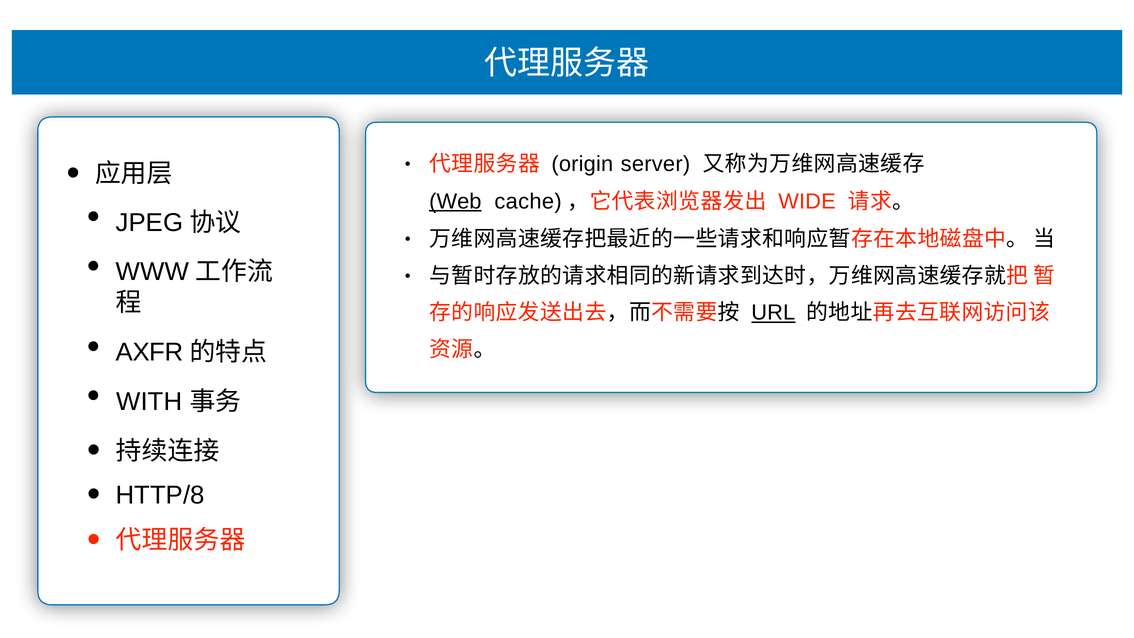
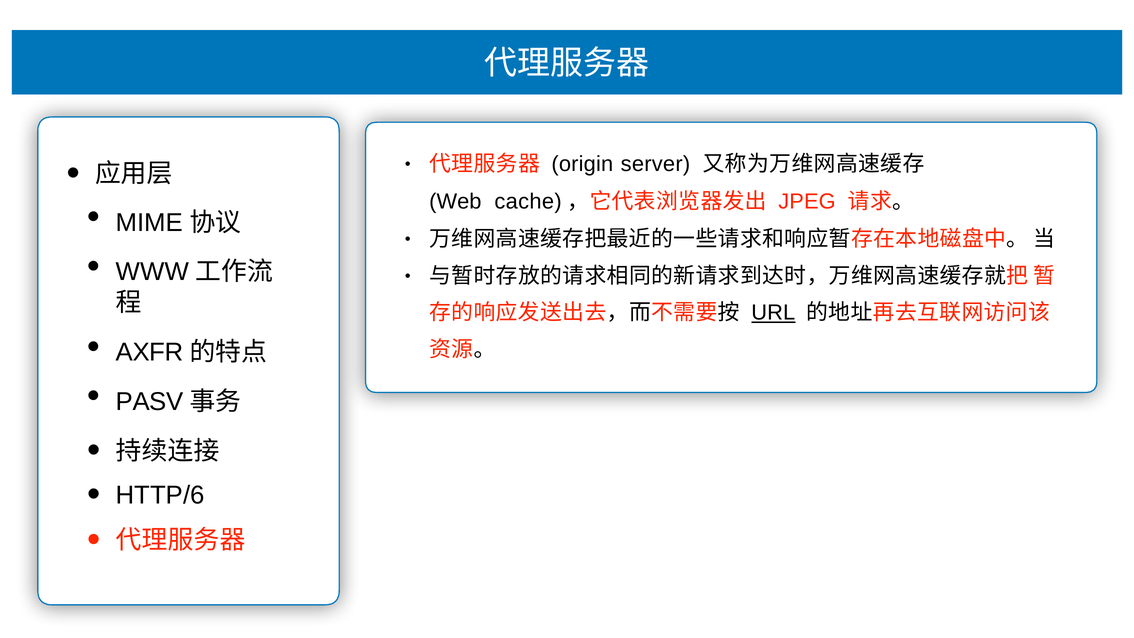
Web underline: present -> none
WIDE: WIDE -> JPEG
JPEG: JPEG -> MIME
WITH: WITH -> PASV
HTTP/8: HTTP/8 -> HTTP/6
